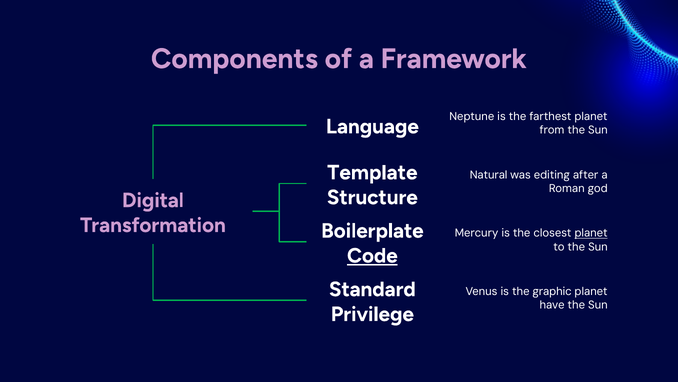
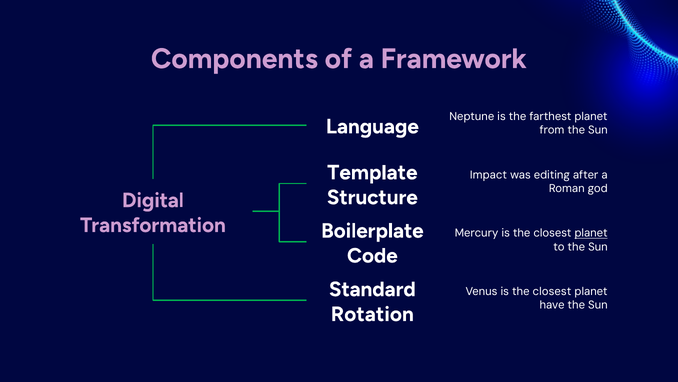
Natural: Natural -> Impact
Code underline: present -> none
Venus is the graphic: graphic -> closest
Privilege: Privilege -> Rotation
